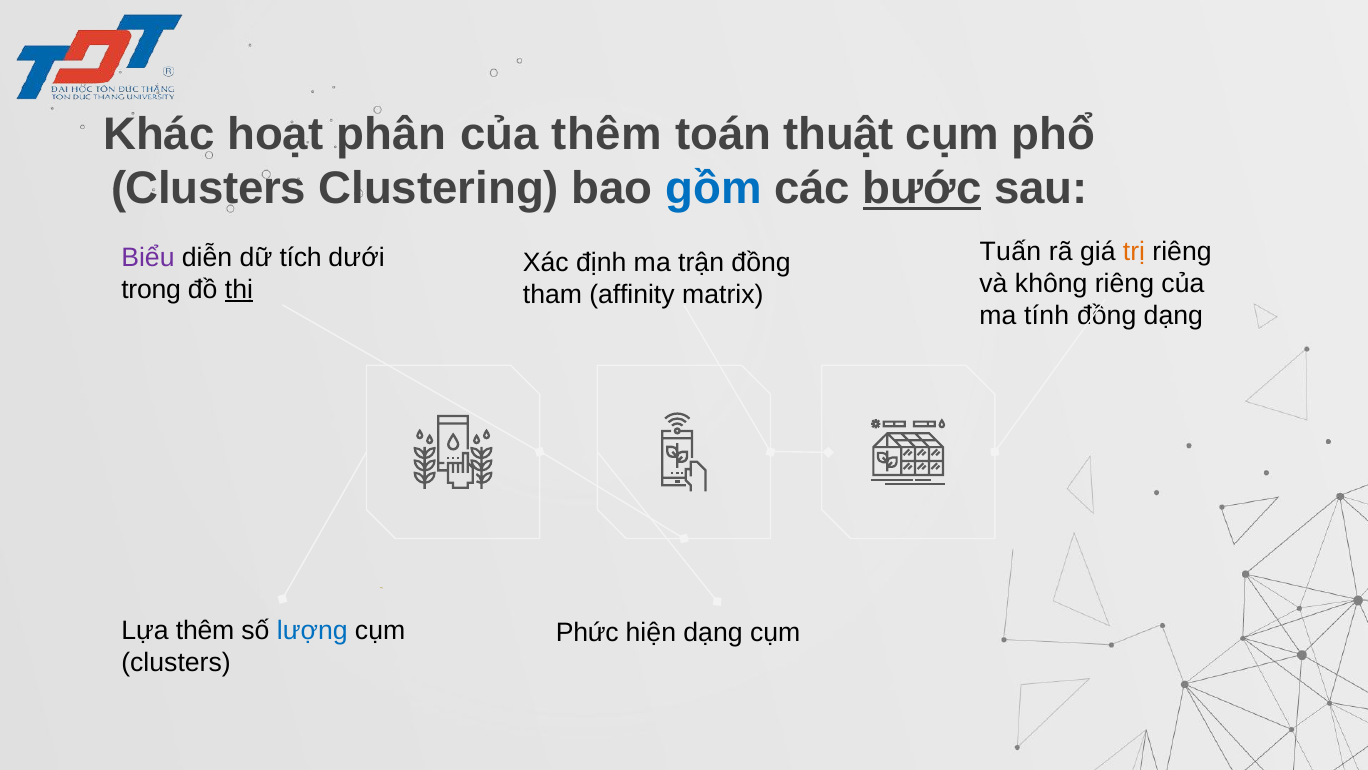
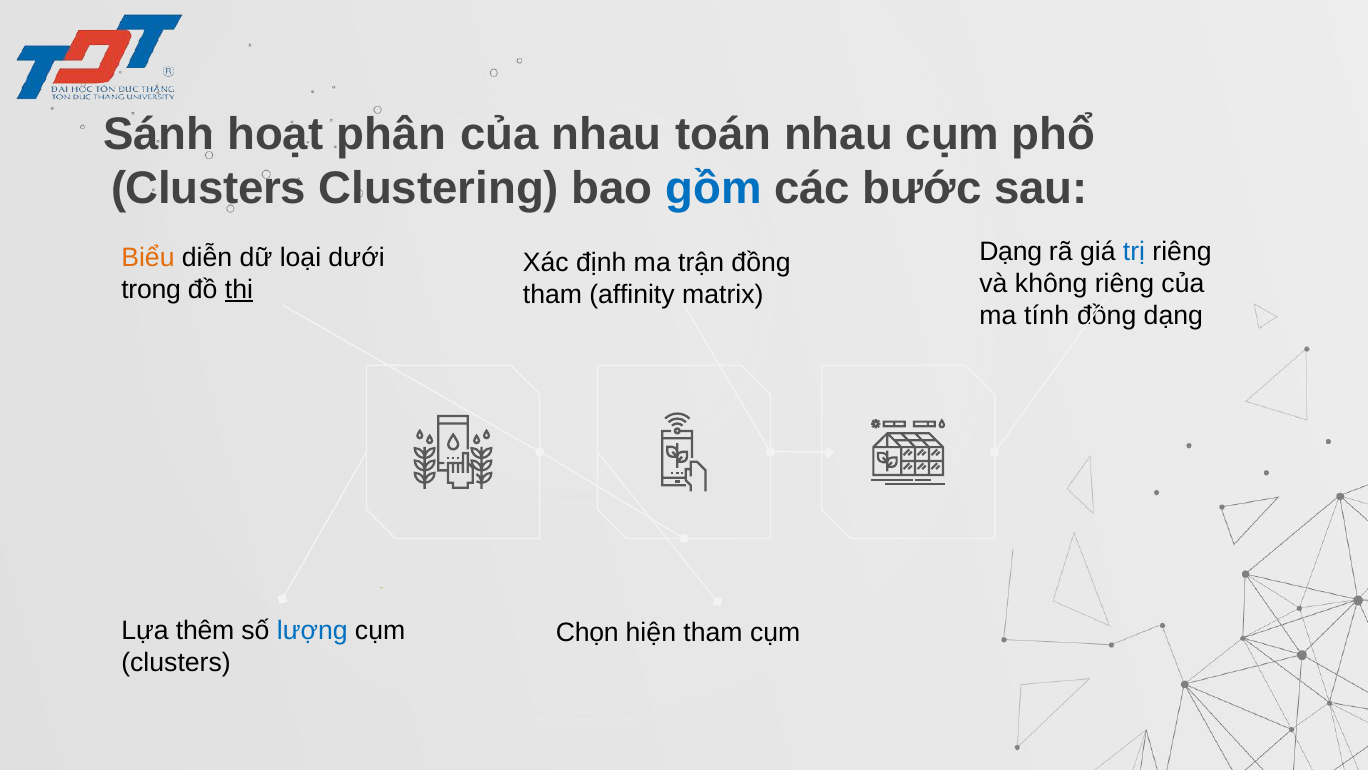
Khác: Khác -> Sánh
của thêm: thêm -> nhau
toán thuật: thuật -> nhau
bước underline: present -> none
Tuấn at (1010, 252): Tuấn -> Dạng
trị colour: orange -> blue
Biểu colour: purple -> orange
tích: tích -> loại
Phức: Phức -> Chọn
hiện dạng: dạng -> tham
